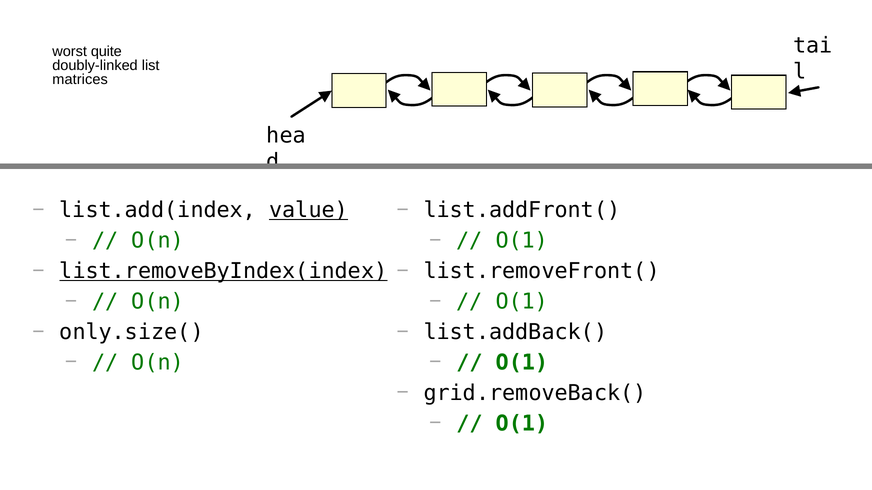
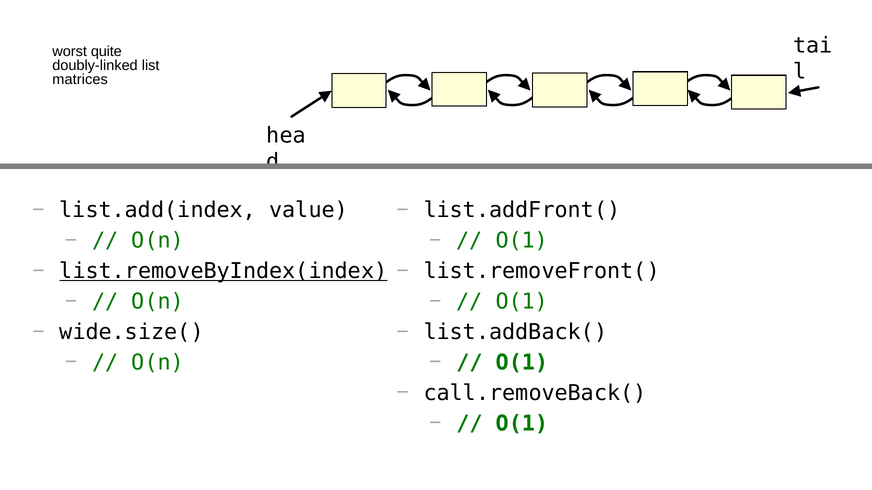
value underline: present -> none
only.size(: only.size( -> wide.size(
grid.removeBack(: grid.removeBack( -> call.removeBack(
